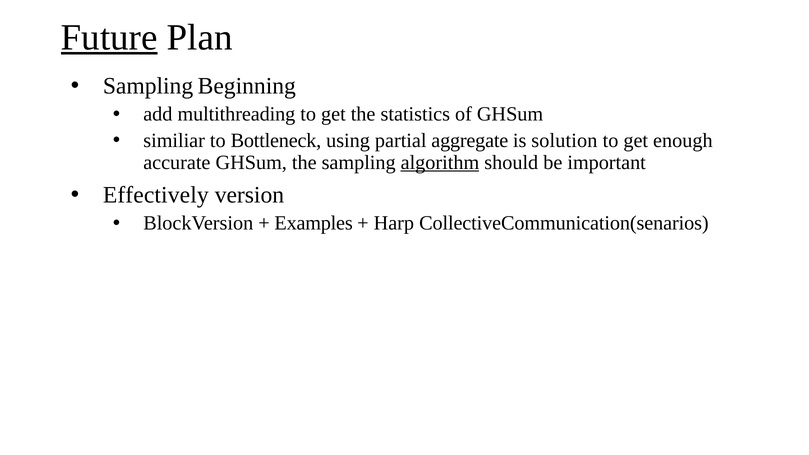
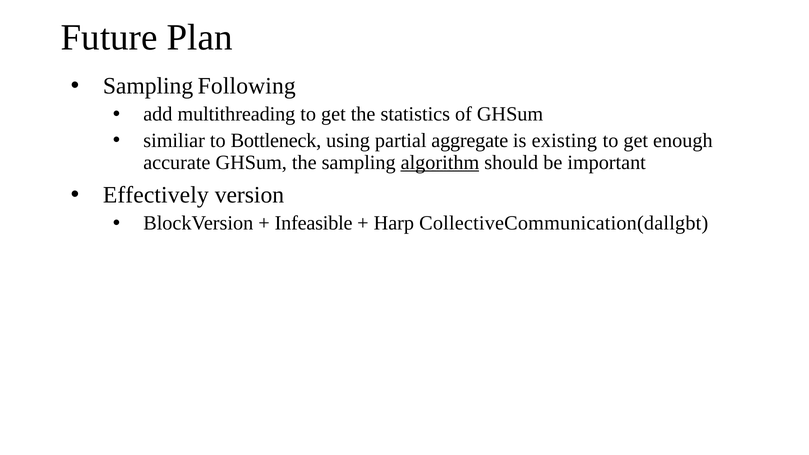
Future underline: present -> none
Beginning: Beginning -> Following
solution: solution -> existing
Examples: Examples -> Infeasible
CollectiveCommunication(senarios: CollectiveCommunication(senarios -> CollectiveCommunication(dallgbt
